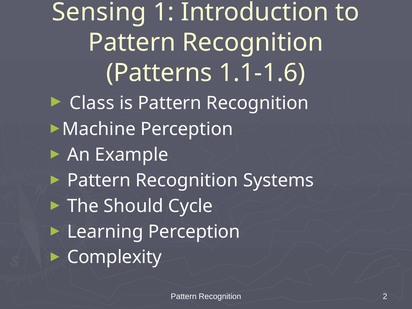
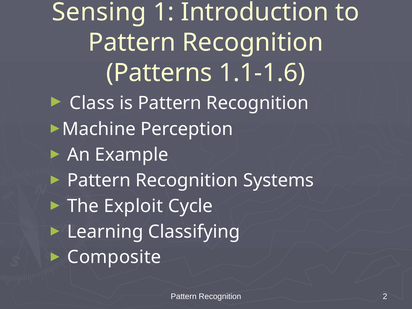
Should: Should -> Exploit
Learning Perception: Perception -> Classifying
Complexity: Complexity -> Composite
